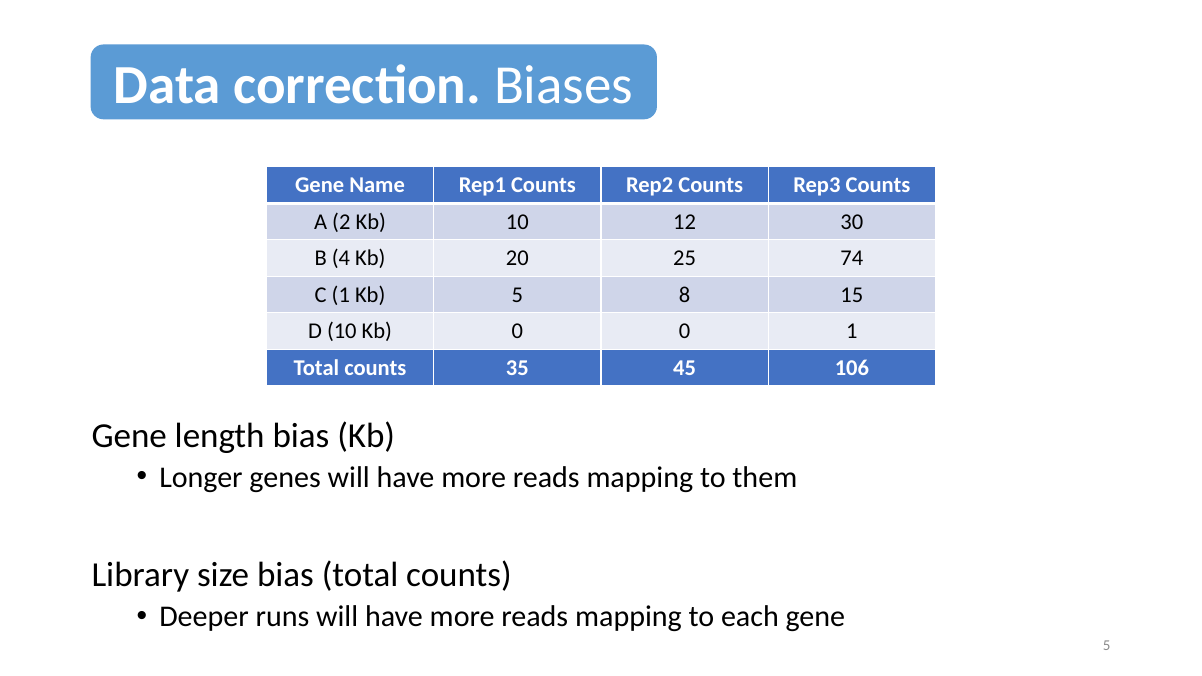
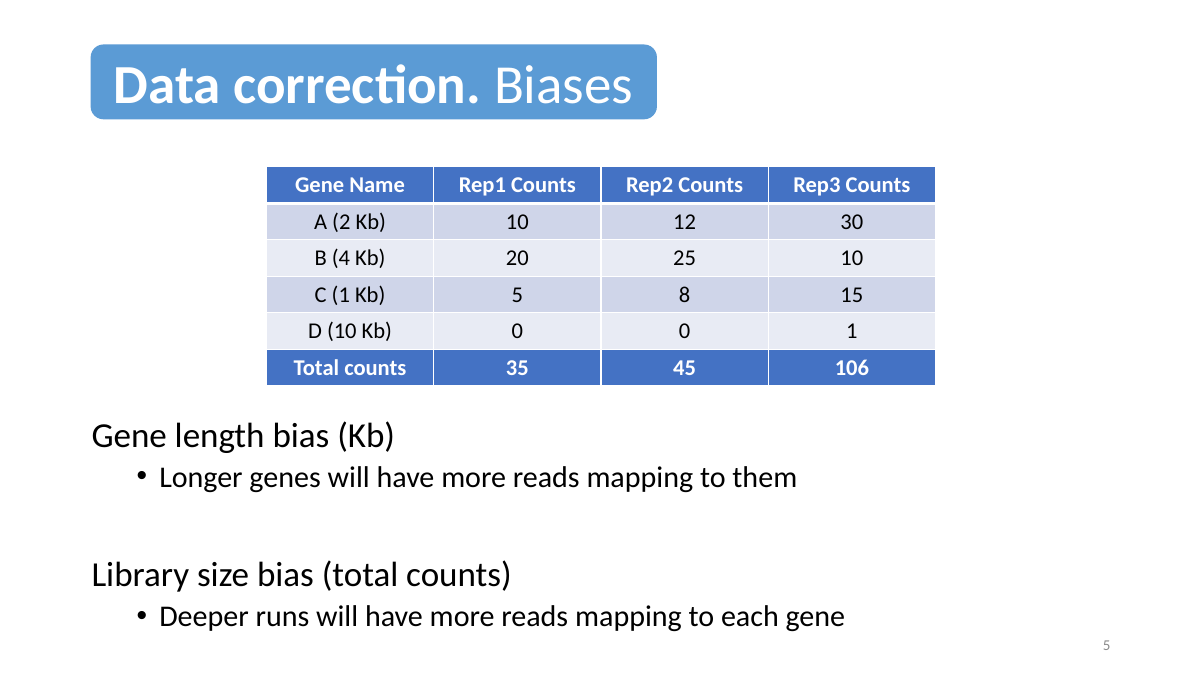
25 74: 74 -> 10
